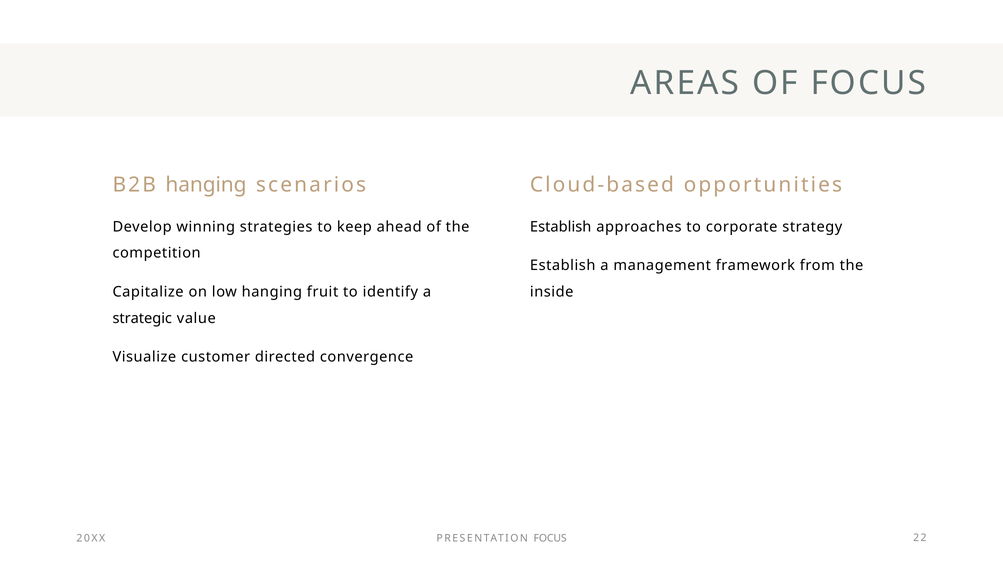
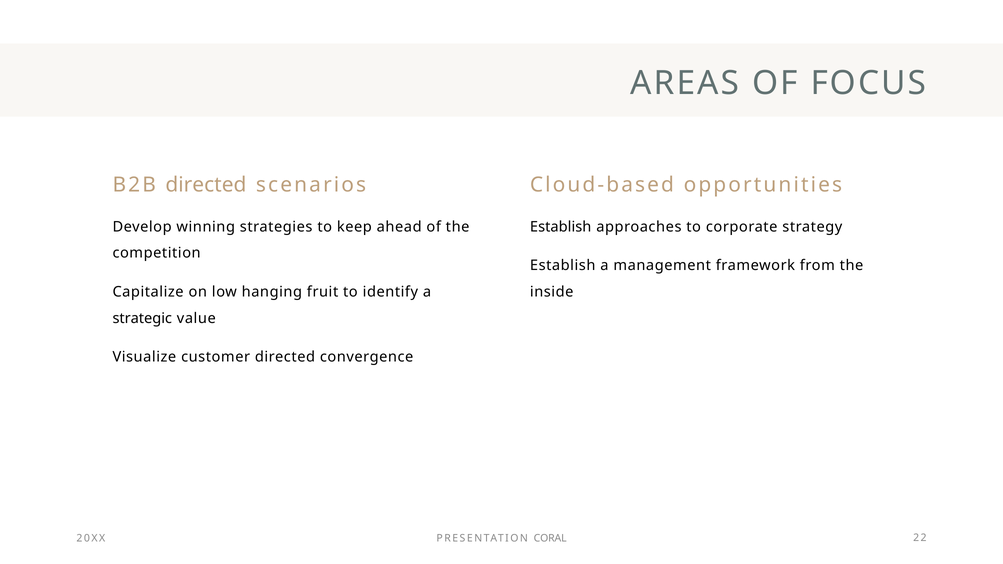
B2B hanging: hanging -> directed
PRESENTATION FOCUS: FOCUS -> CORAL
